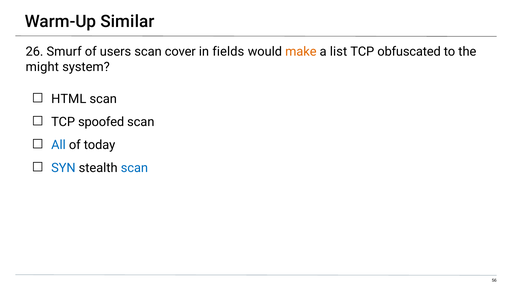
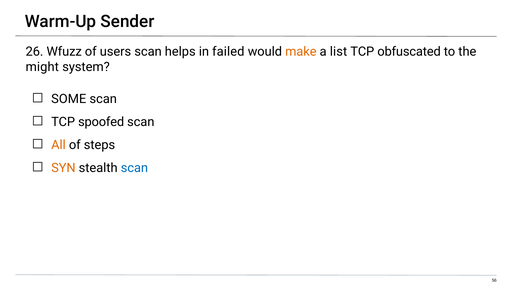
Similar: Similar -> Sender
Smurf: Smurf -> Wfuzz
cover: cover -> helps
fields: fields -> failed
HTML: HTML -> SOME
All colour: blue -> orange
today: today -> steps
SYN colour: blue -> orange
